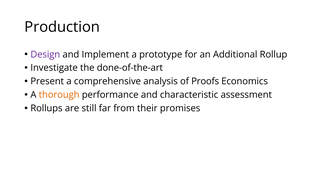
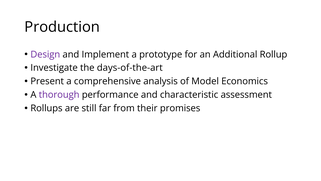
done-of-the-art: done-of-the-art -> days-of-the-art
Proofs: Proofs -> Model
thorough colour: orange -> purple
